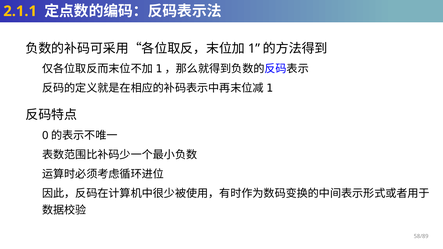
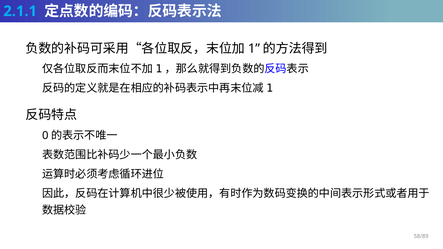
2.1.1 colour: yellow -> light blue
